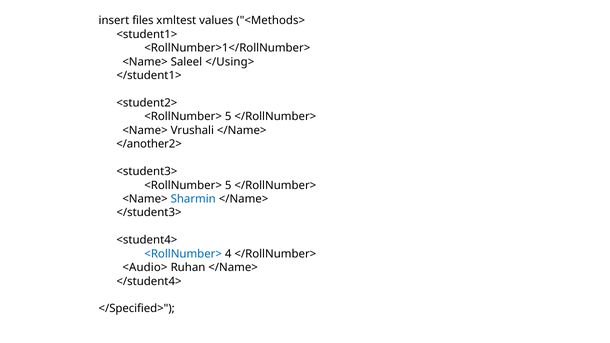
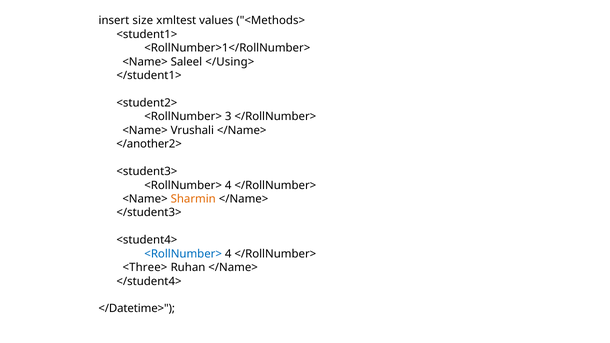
files: files -> size
5 at (228, 117): 5 -> 3
5 at (228, 185): 5 -> 4
Sharmin colour: blue -> orange
<Audio>: <Audio> -> <Three>
</Specified>: </Specified> -> </Datetime>
